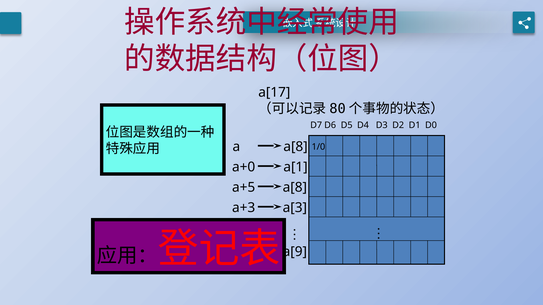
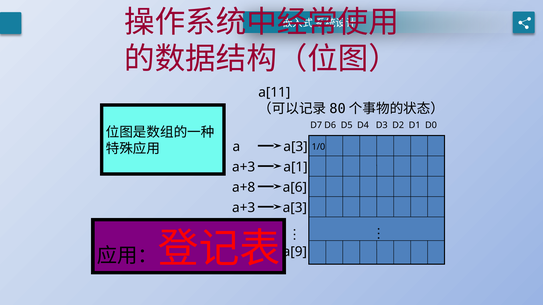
a[17: a[17 -> a[11
a[8 at (296, 147): a[8 -> a[3
a+0 at (244, 167): a+0 -> a+3
a+5: a+5 -> a+8
a[8 at (295, 188): a[8 -> a[6
